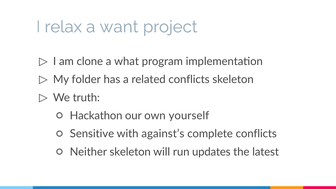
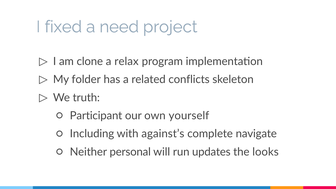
relax: relax -> fixed
want: want -> need
what: what -> relax
Hackathon: Hackathon -> Participant
Sensitive: Sensitive -> Including
complete conflicts: conflicts -> navigate
Neither skeleton: skeleton -> personal
latest: latest -> looks
